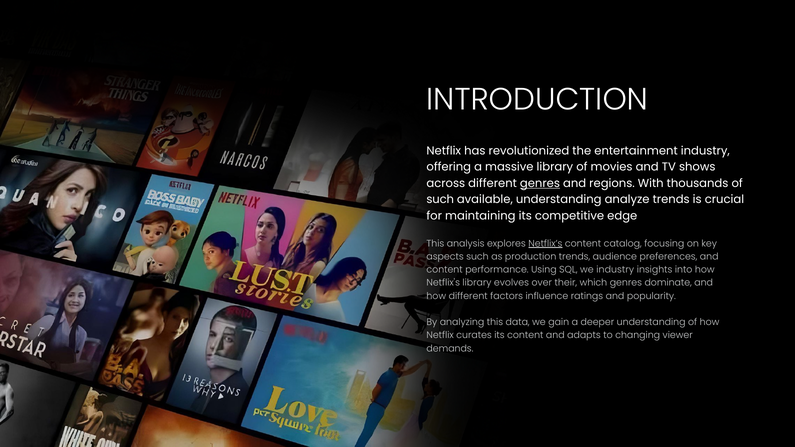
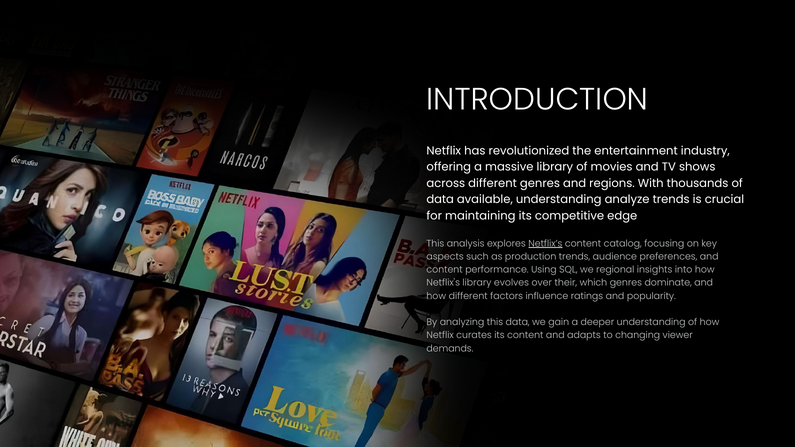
genres at (540, 183) underline: present -> none
such at (440, 200): such -> data
we industry: industry -> regional
